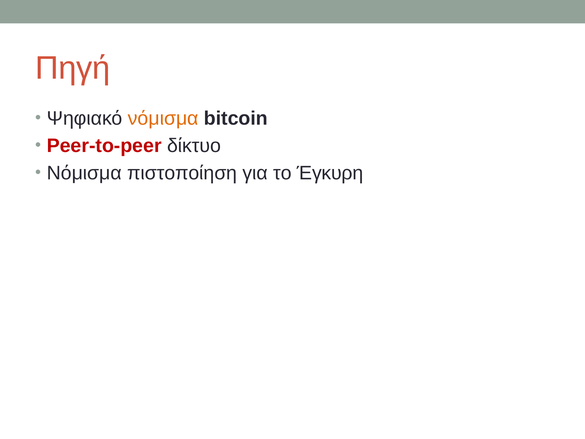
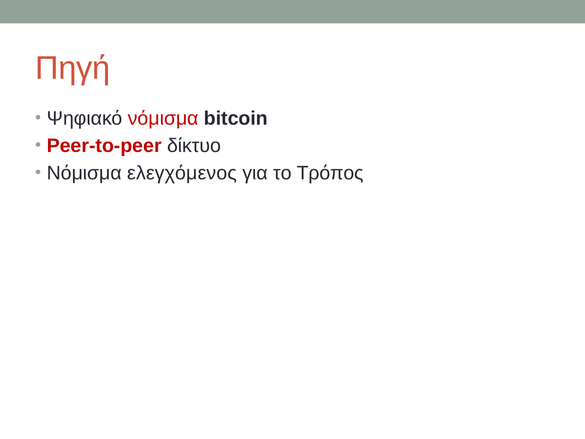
νόμισμα at (163, 118) colour: orange -> red
πιστοποίηση: πιστοποίηση -> ελεγχόμενος
Έγκυρη: Έγκυρη -> Τρόπος
